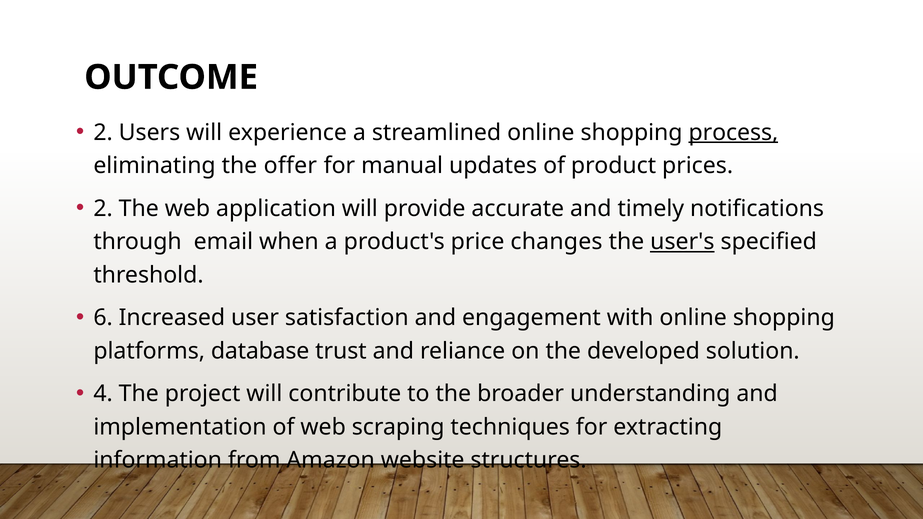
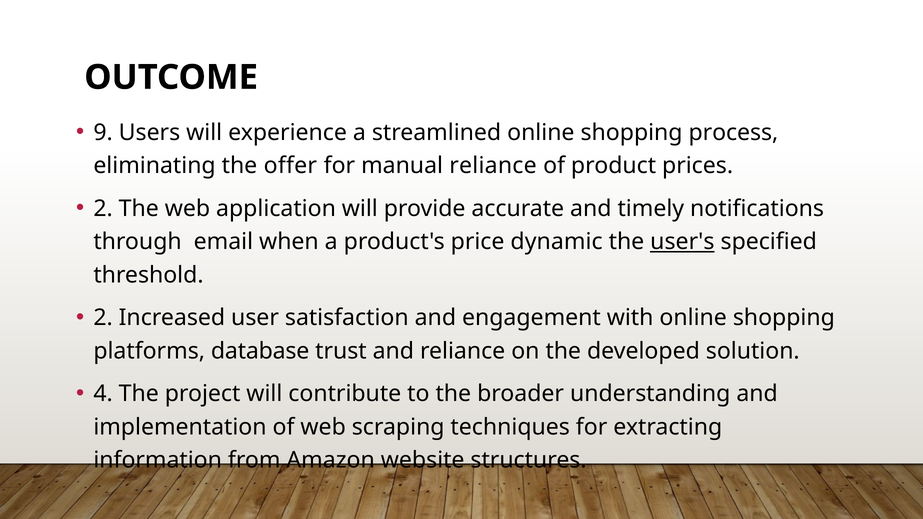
2 at (103, 133): 2 -> 9
process underline: present -> none
manual updates: updates -> reliance
changes: changes -> dynamic
6 at (103, 318): 6 -> 2
